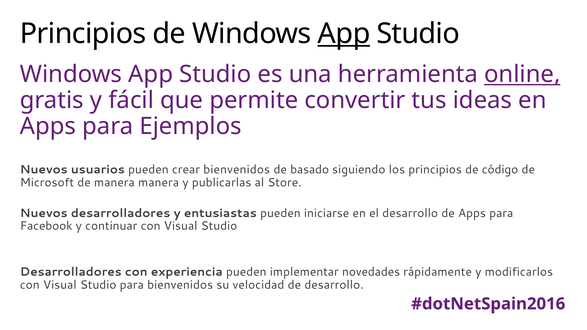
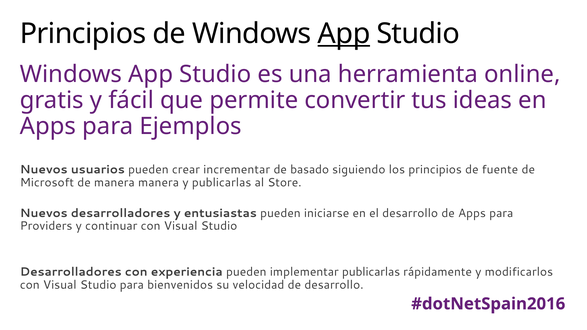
online underline: present -> none
crear bienvenidos: bienvenidos -> incrementar
código: código -> fuente
Facebook: Facebook -> Providers
implementar novedades: novedades -> publicarlas
